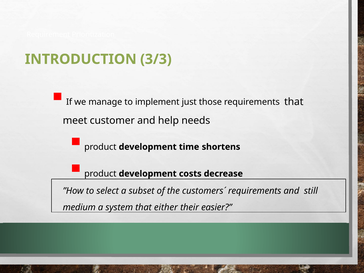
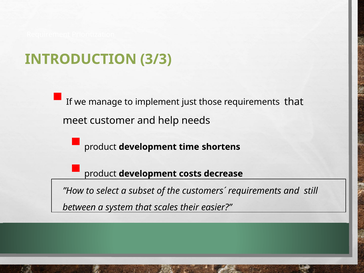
medium: medium -> between
either: either -> scales
